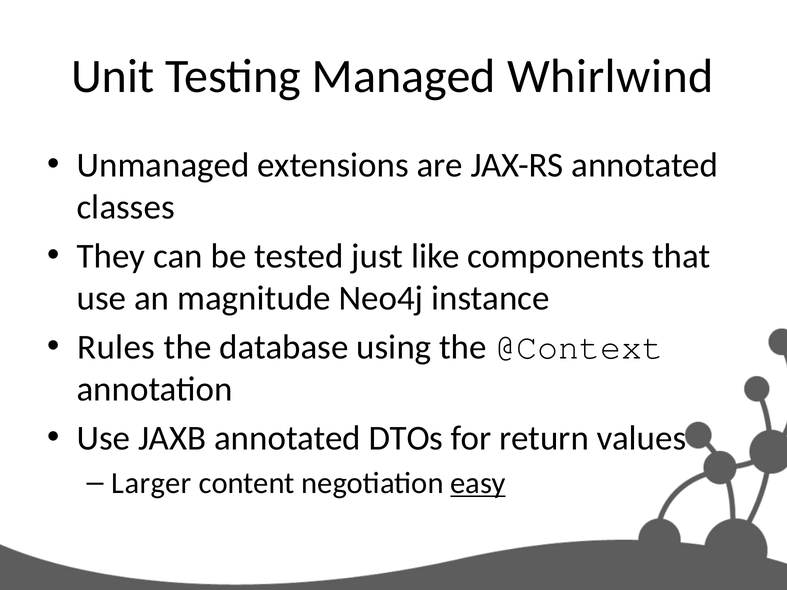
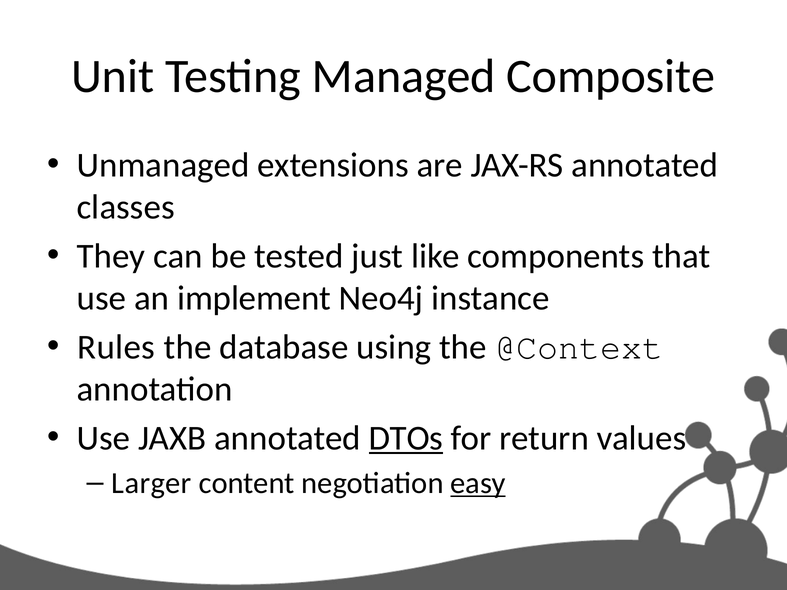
Whirlwind: Whirlwind -> Composite
magnitude: magnitude -> implement
DTOs underline: none -> present
